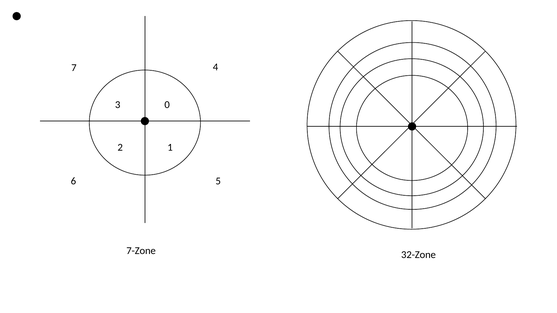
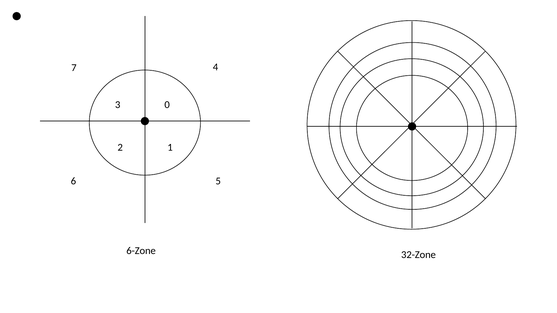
7-Zone: 7-Zone -> 6-Zone
